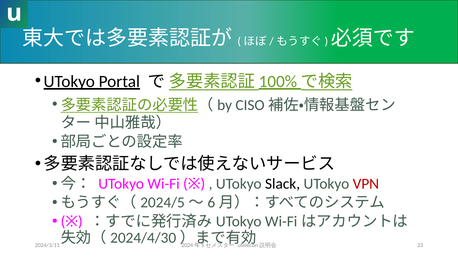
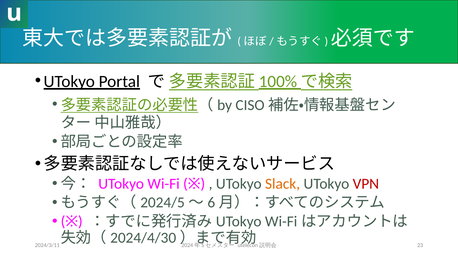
Slack colour: black -> orange
